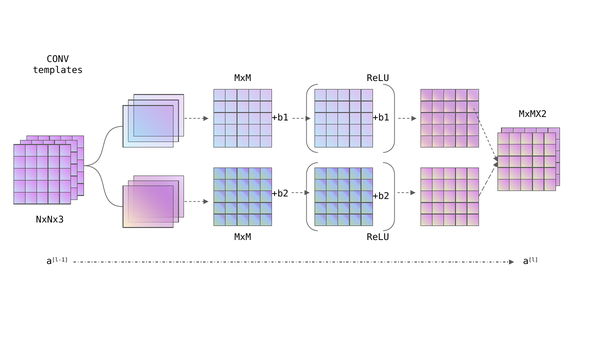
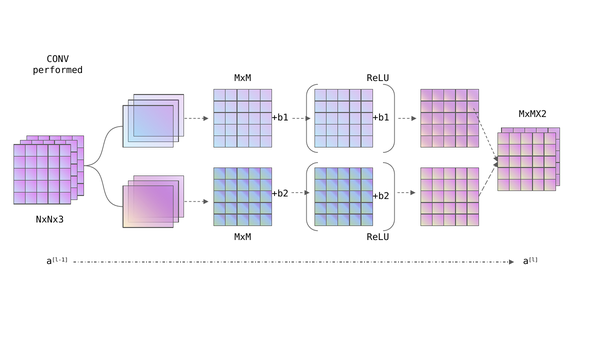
templates: templates -> performed
